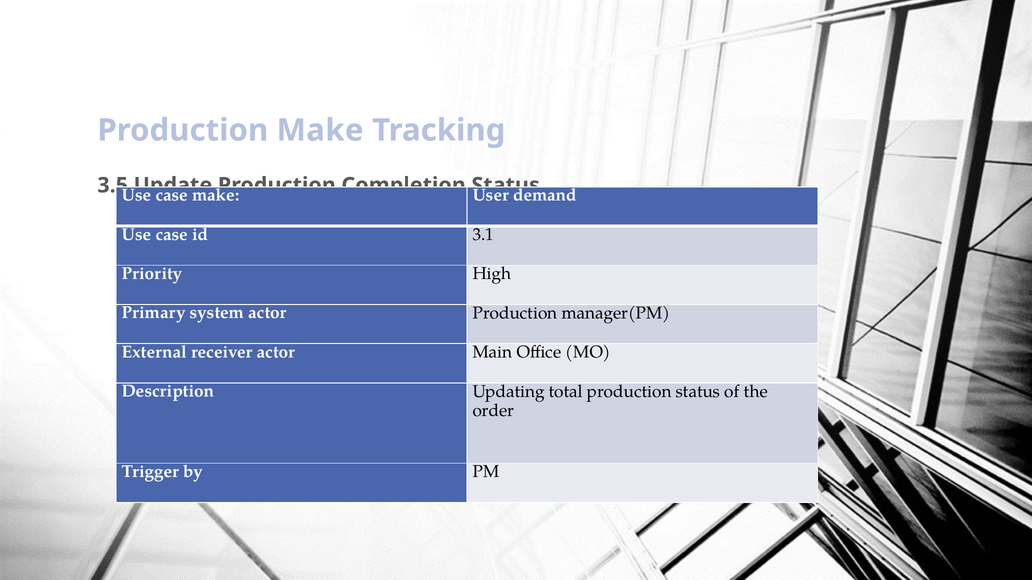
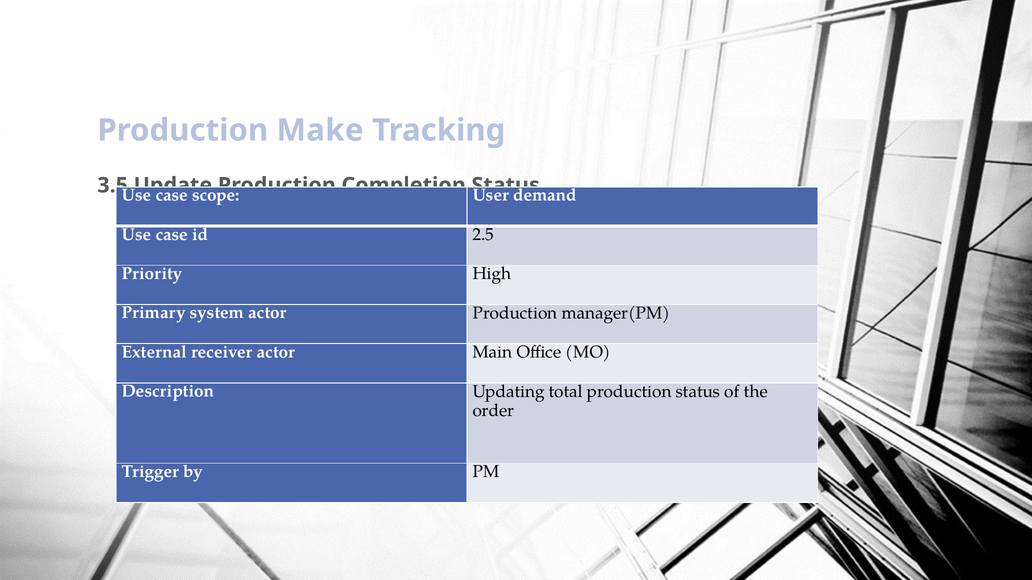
make at (216, 195): make -> scope
3.1: 3.1 -> 2.5
